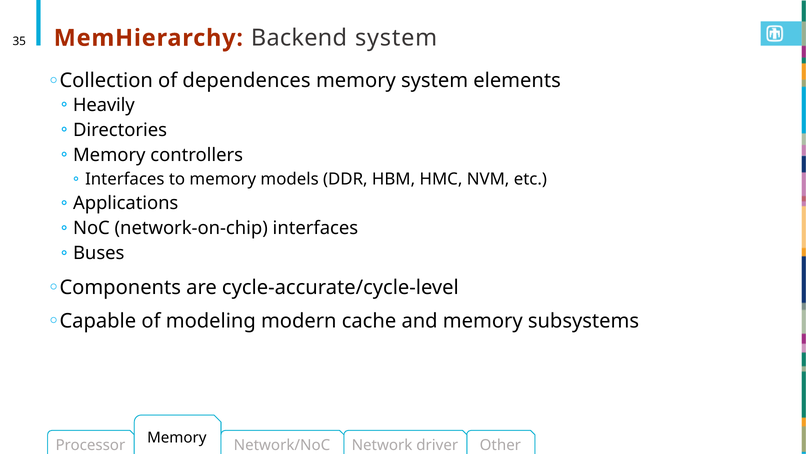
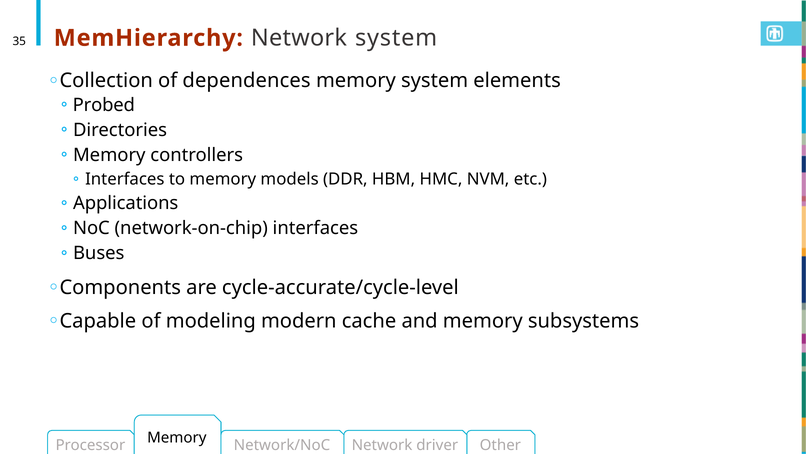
MemHierarchy Backend: Backend -> Network
Heavily: Heavily -> Probed
